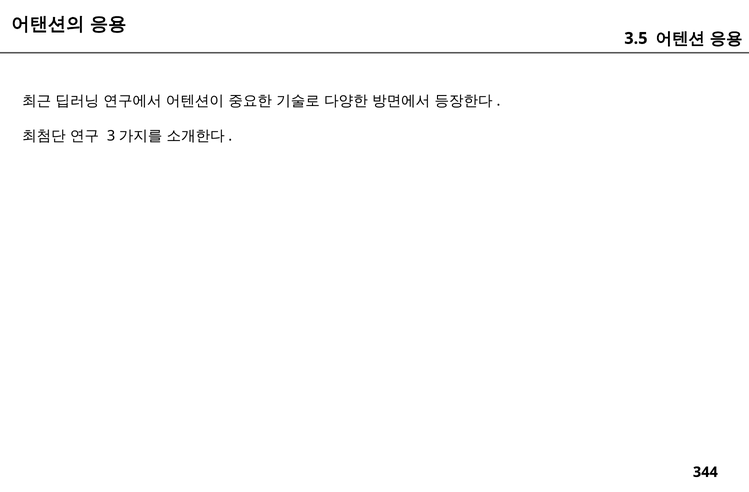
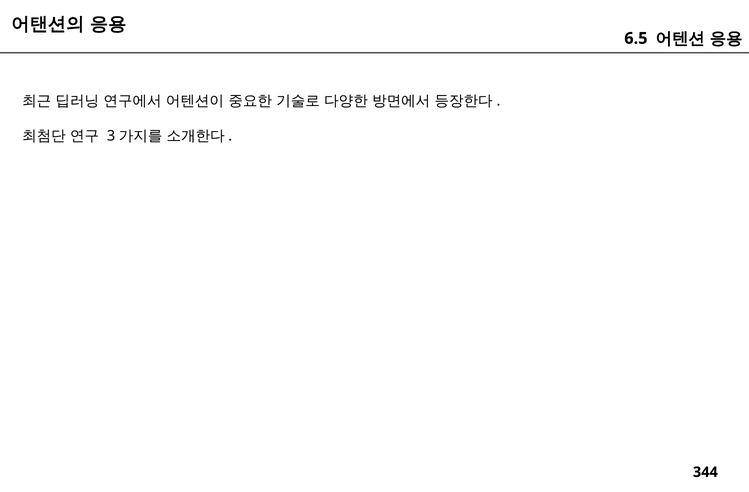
3.5: 3.5 -> 6.5
